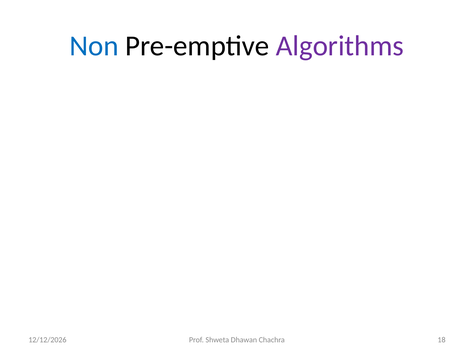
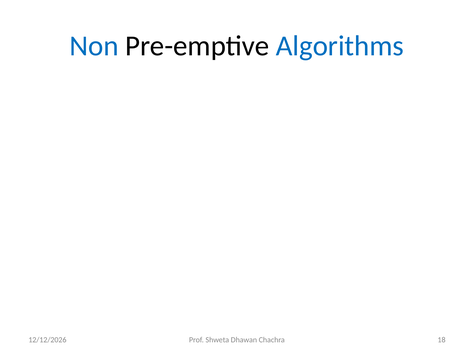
Algorithms colour: purple -> blue
